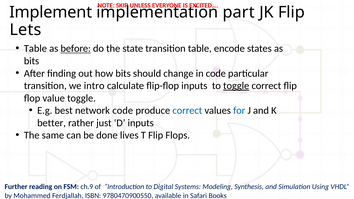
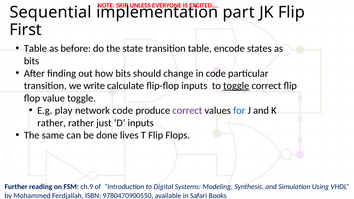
Implement: Implement -> Sequential
Lets: Lets -> First
before underline: present -> none
intro: intro -> write
best: best -> play
correct at (187, 111) colour: blue -> purple
better at (52, 123): better -> rather
